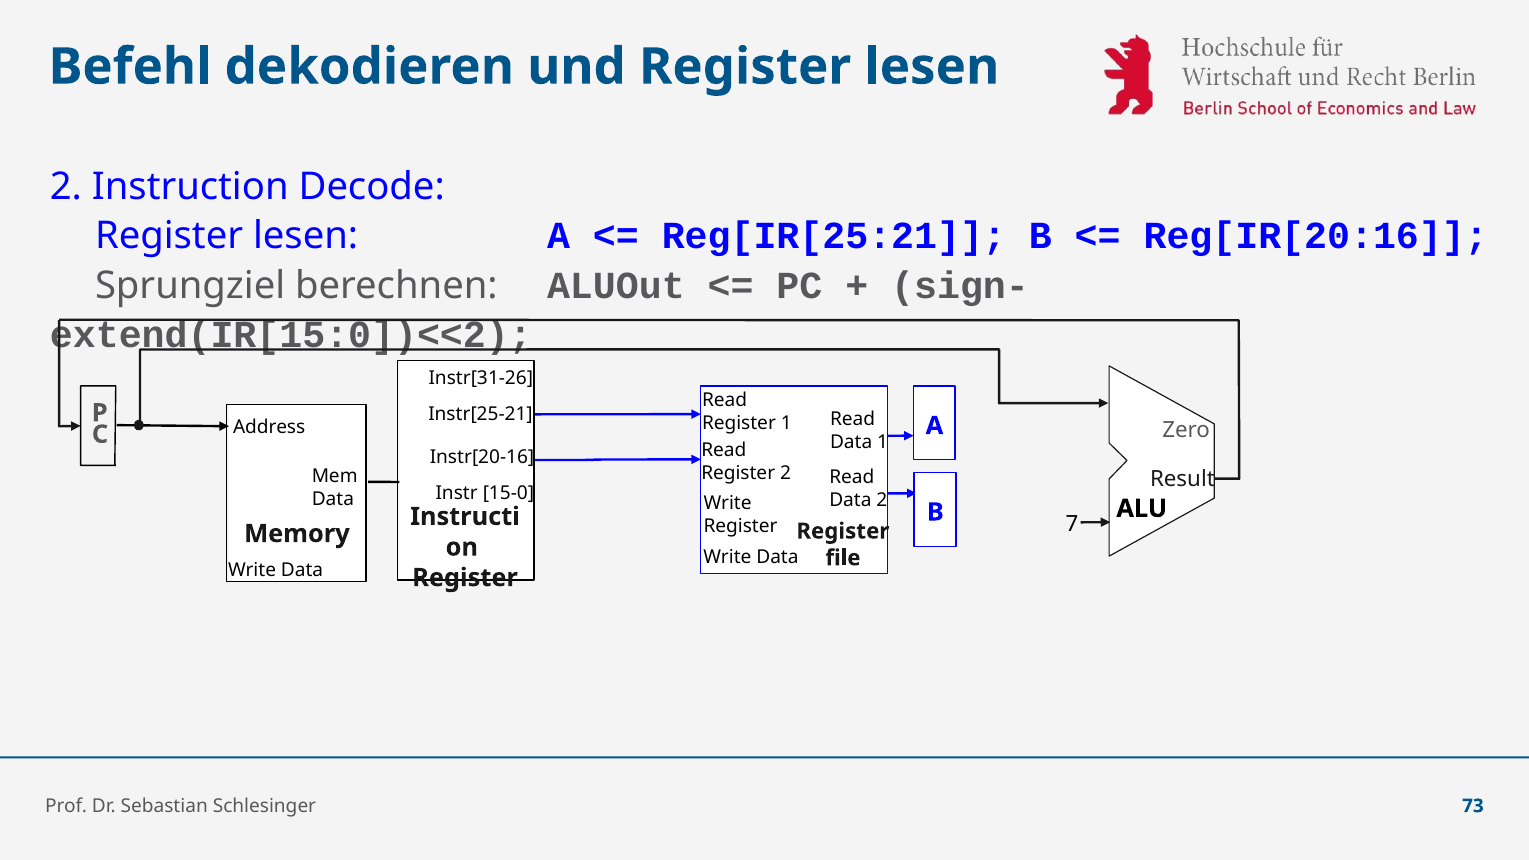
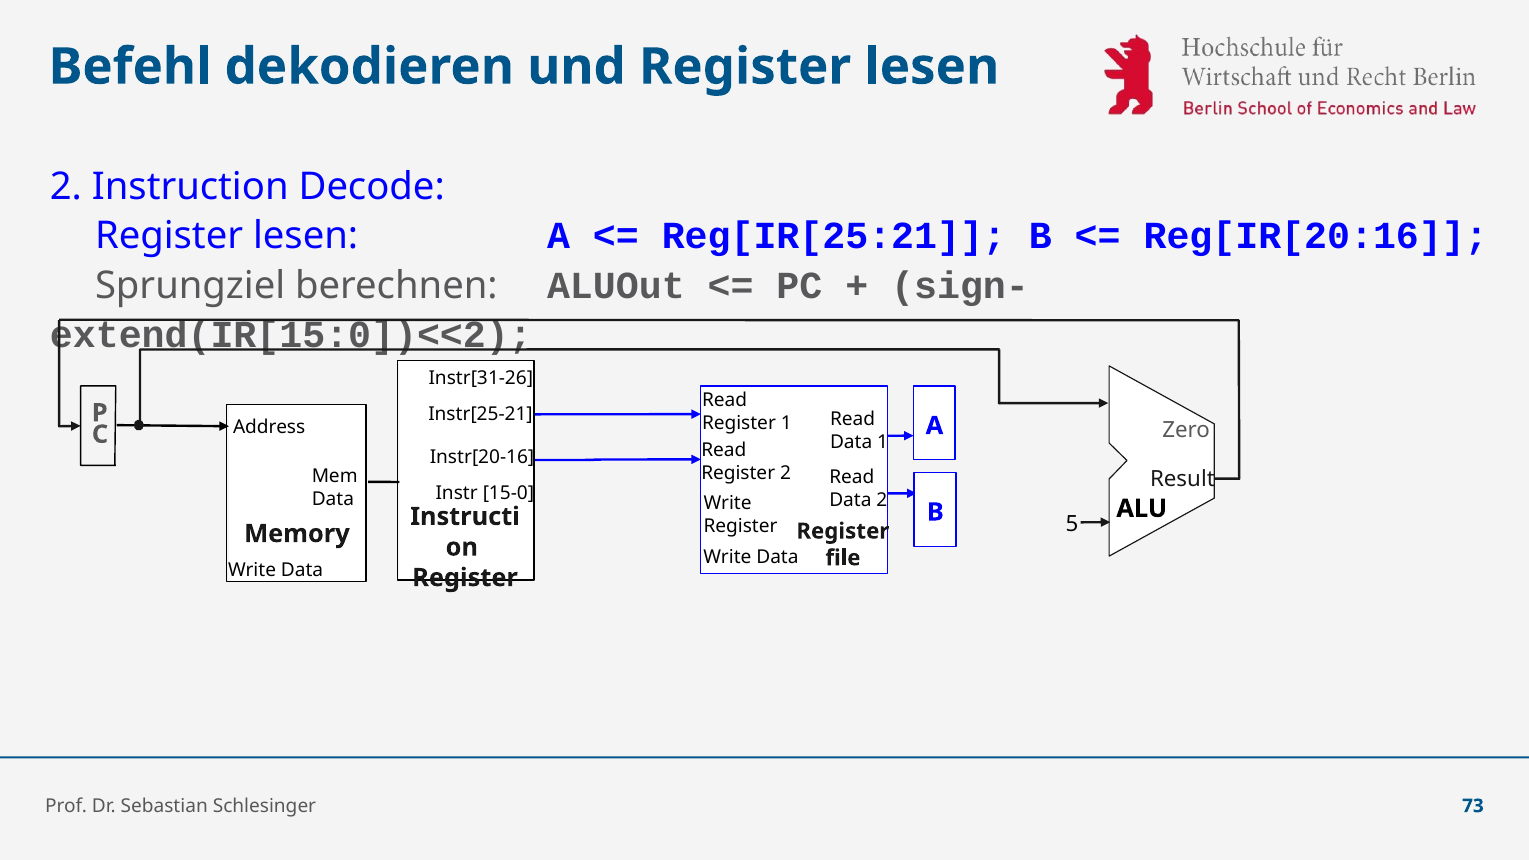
7: 7 -> 5
